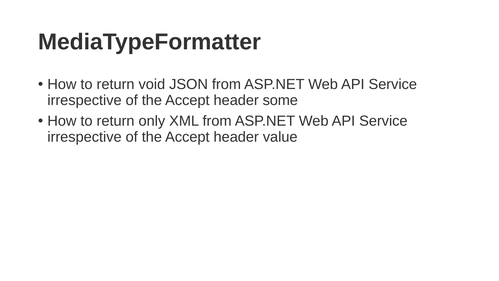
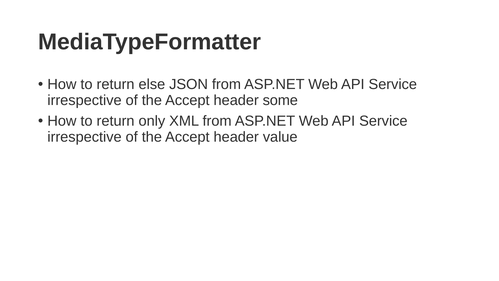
void: void -> else
